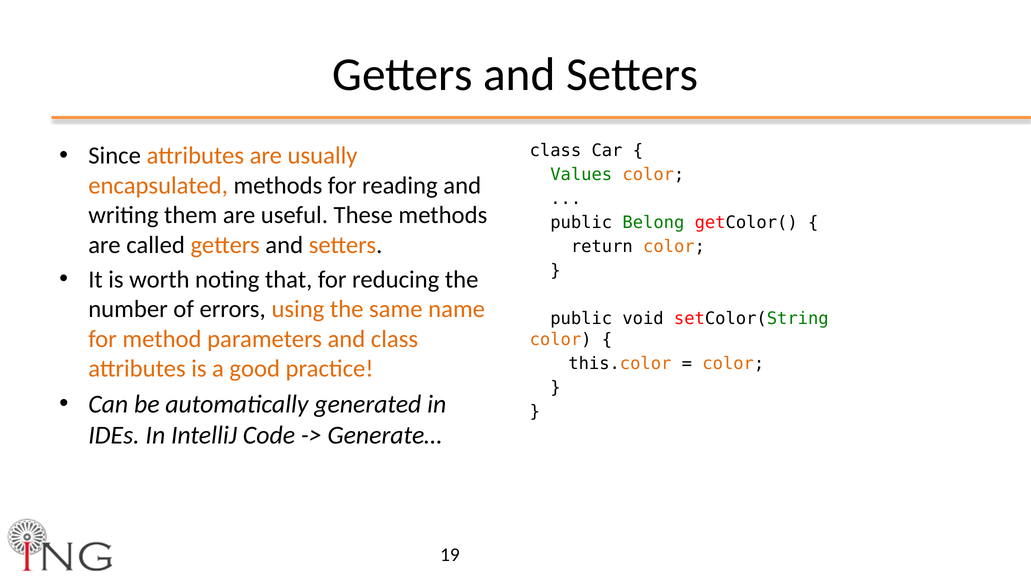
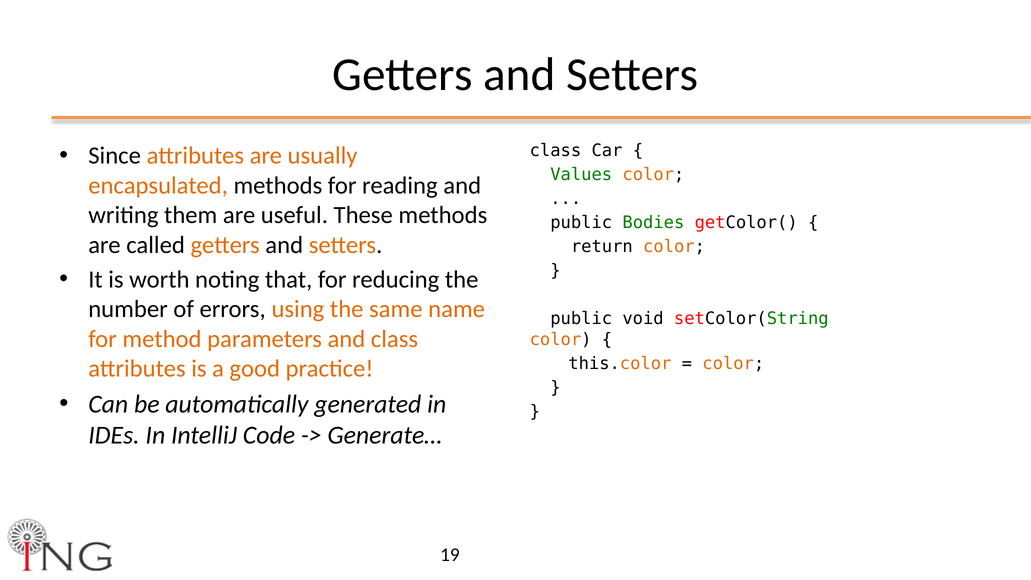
Belong: Belong -> Bodies
